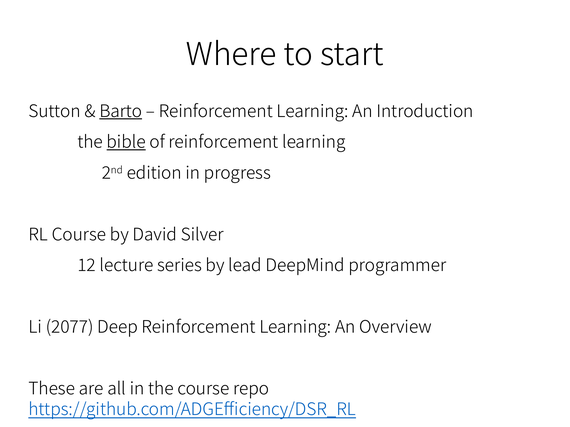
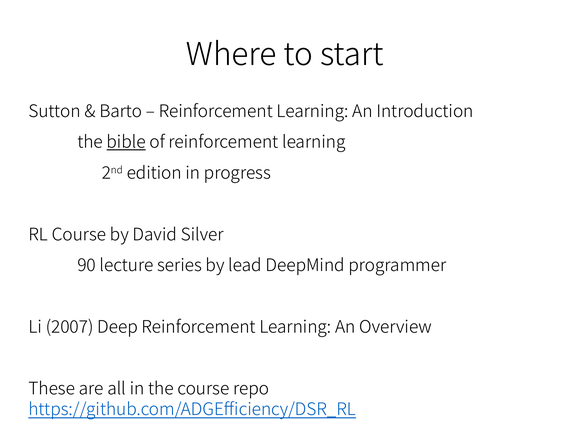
Barto underline: present -> none
12: 12 -> 90
2077: 2077 -> 2007
